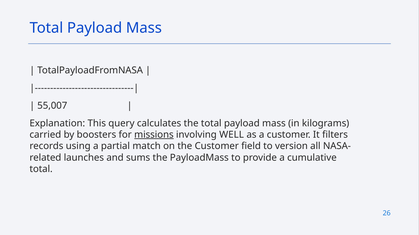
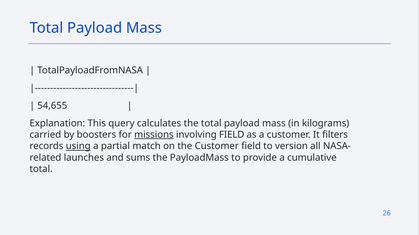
55,007: 55,007 -> 54,655
involving WELL: WELL -> FIELD
using underline: none -> present
